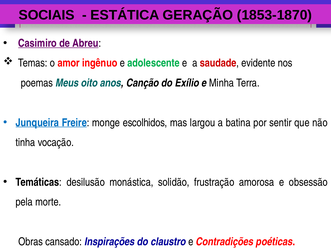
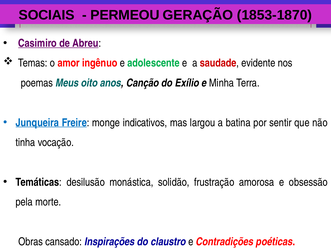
ESTÁTICA: ESTÁTICA -> PERMEOU
escolhidos: escolhidos -> indicativos
